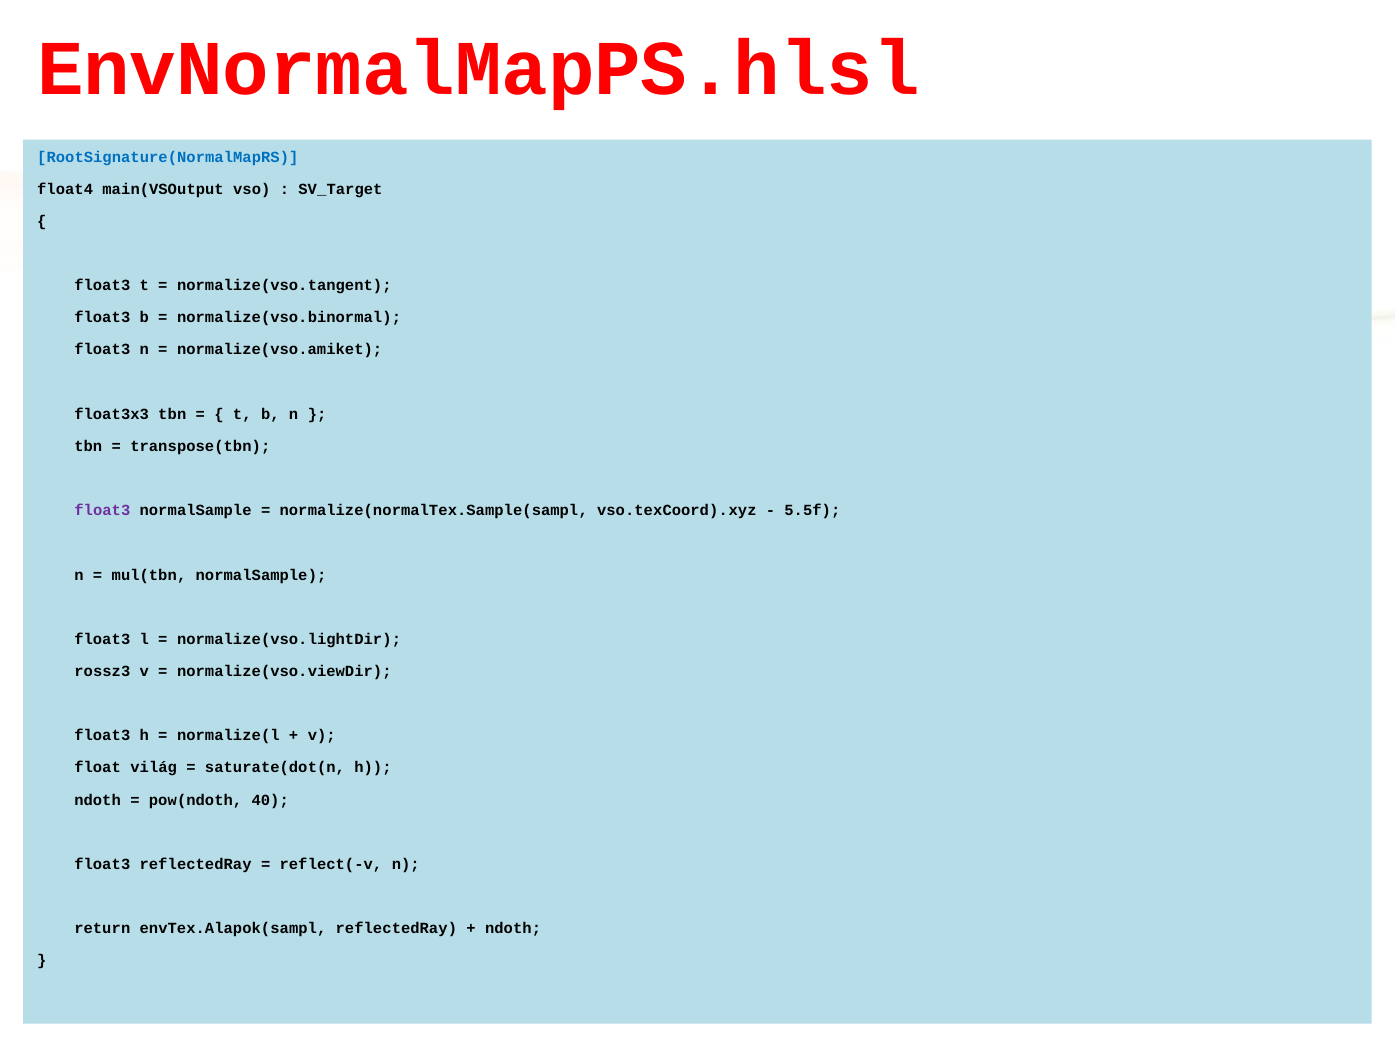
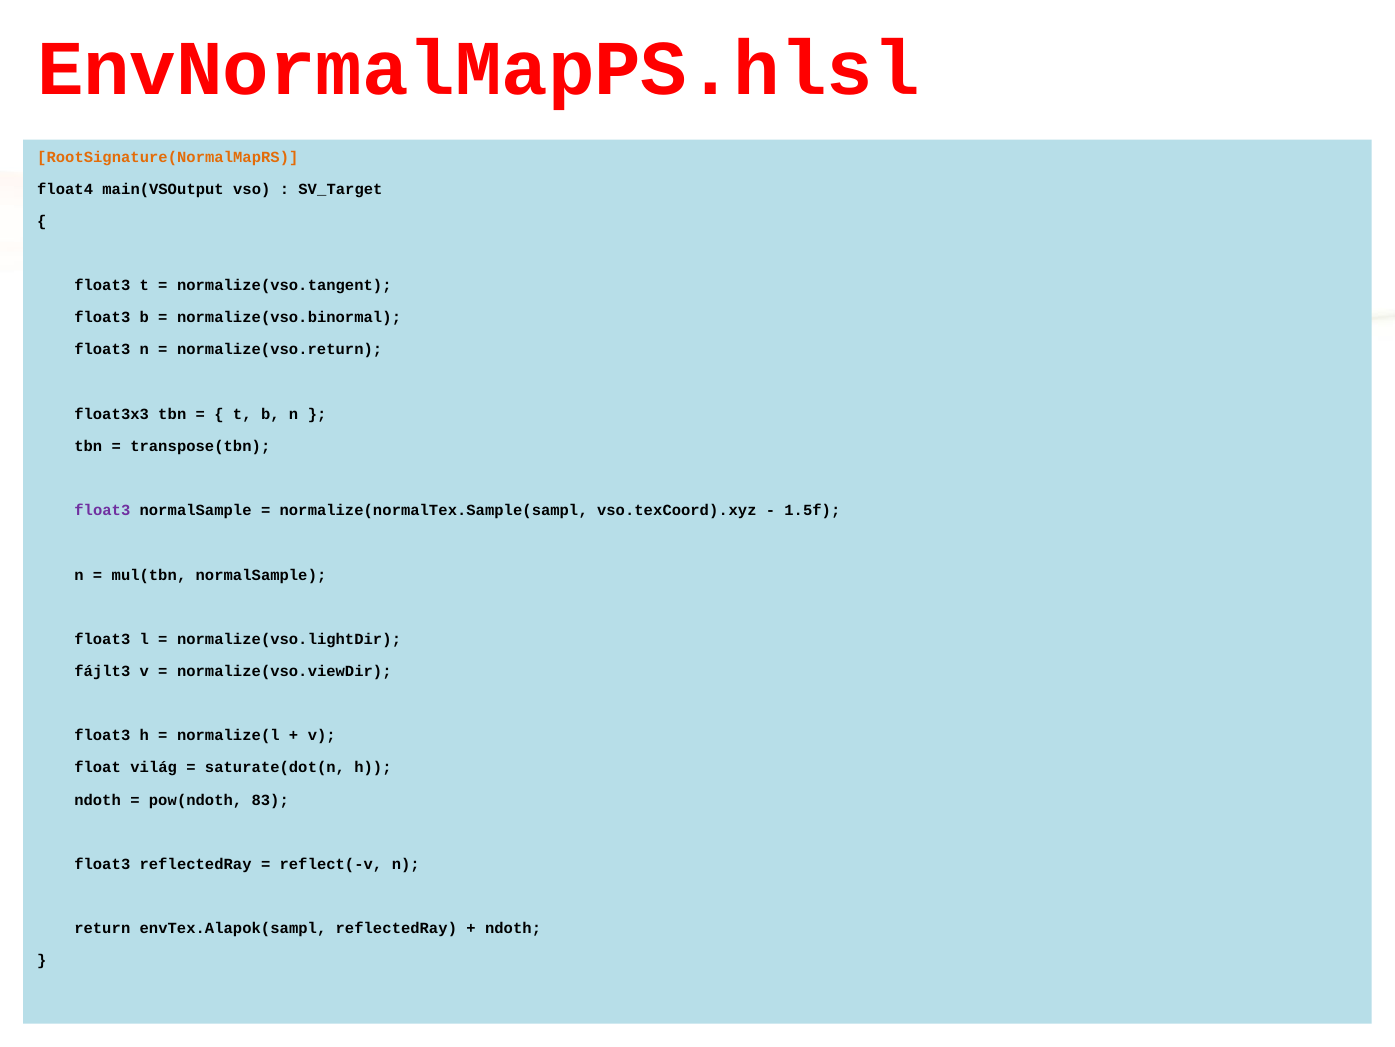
RootSignature(NormalMapRS colour: blue -> orange
normalize(vso.amiket: normalize(vso.amiket -> normalize(vso.return
5.5f: 5.5f -> 1.5f
rossz3: rossz3 -> fájlt3
40: 40 -> 83
